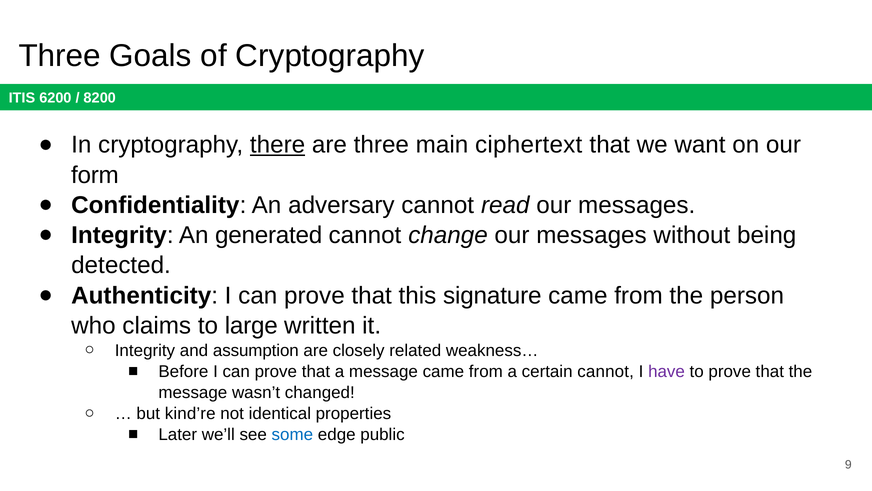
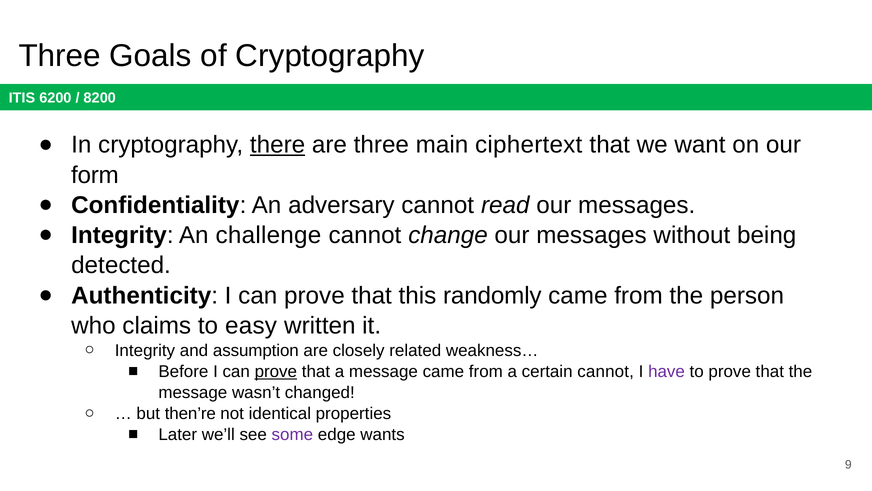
generated: generated -> challenge
signature: signature -> randomly
large: large -> easy
prove at (276, 371) underline: none -> present
kind’re: kind’re -> then’re
some colour: blue -> purple
public: public -> wants
